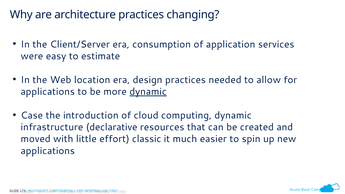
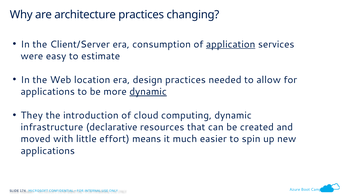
application underline: none -> present
Case: Case -> They
classic: classic -> means
